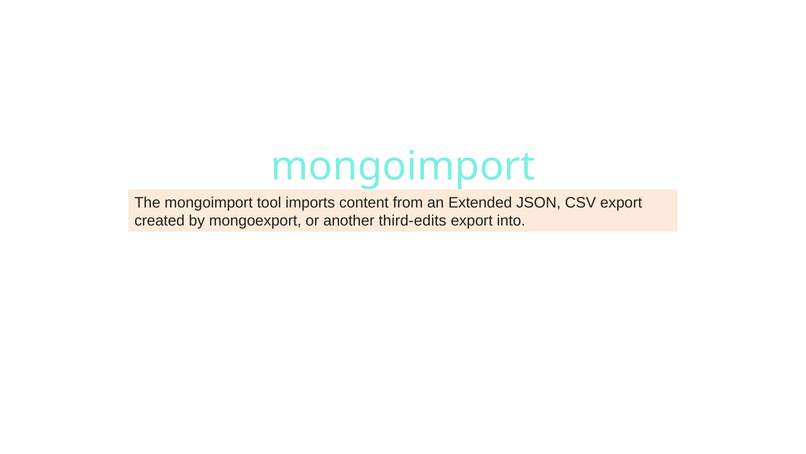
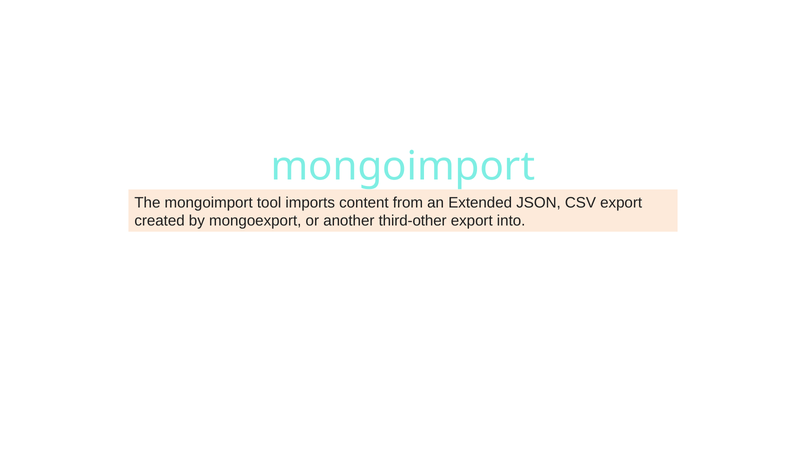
third-edits: third-edits -> third-other
